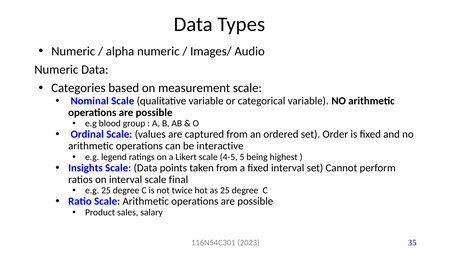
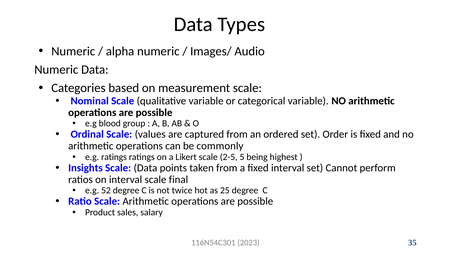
interactive: interactive -> commonly
e.g legend: legend -> ratings
4-5: 4-5 -> 2-5
e.g 25: 25 -> 52
